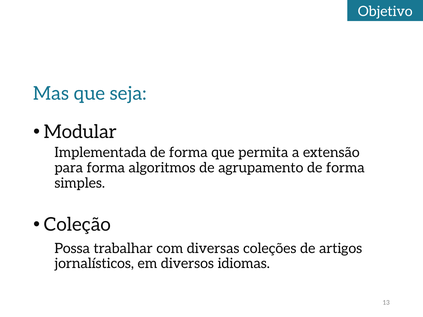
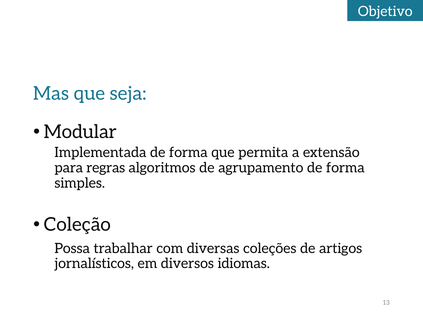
para forma: forma -> regras
